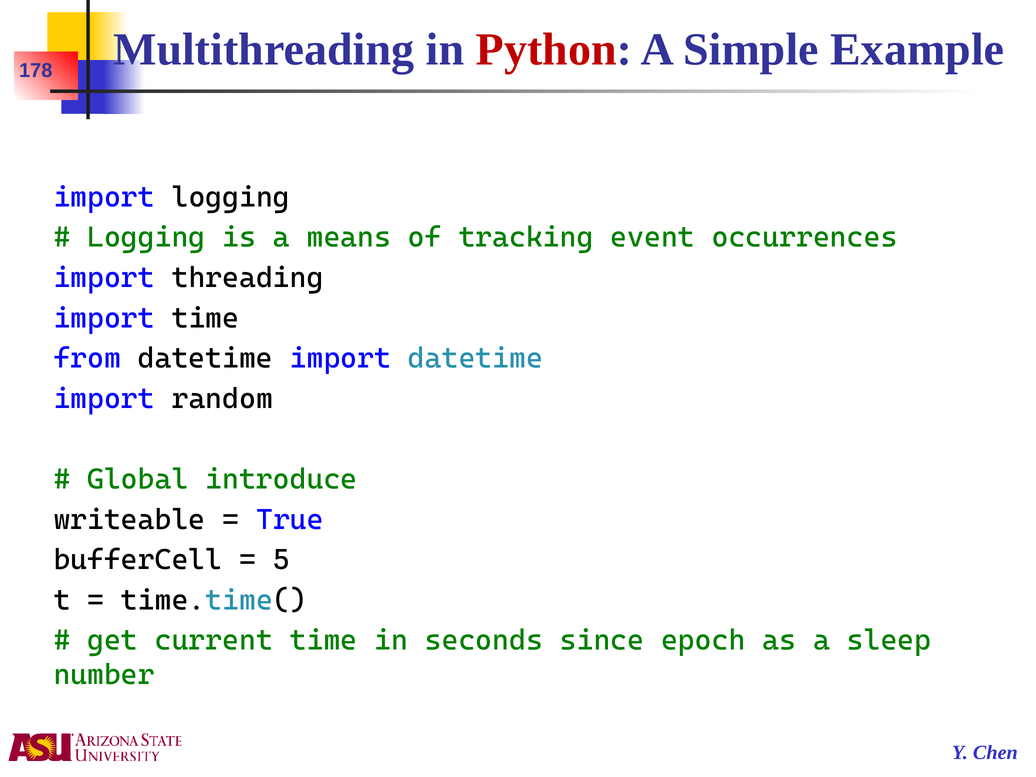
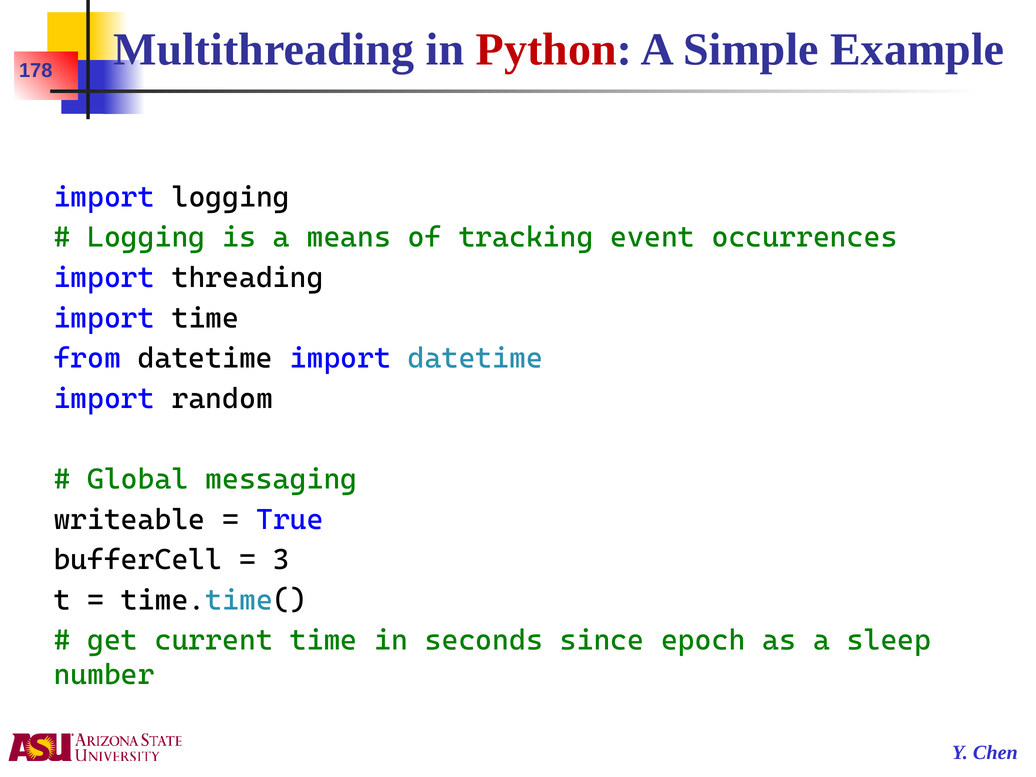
introduce: introduce -> messaging
5: 5 -> 3
